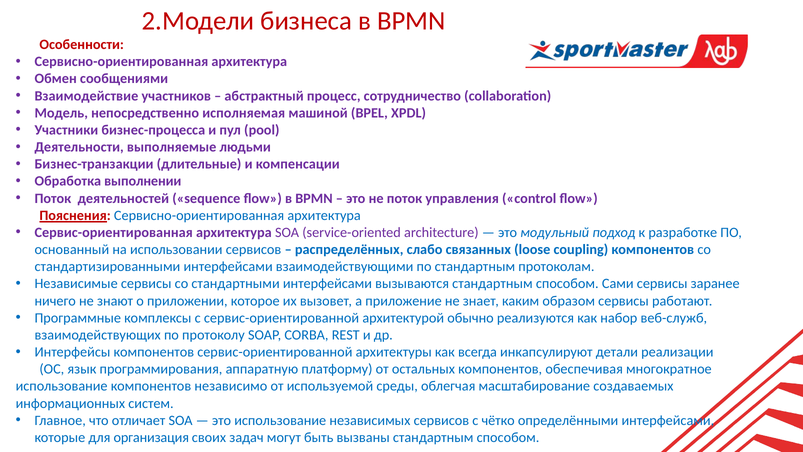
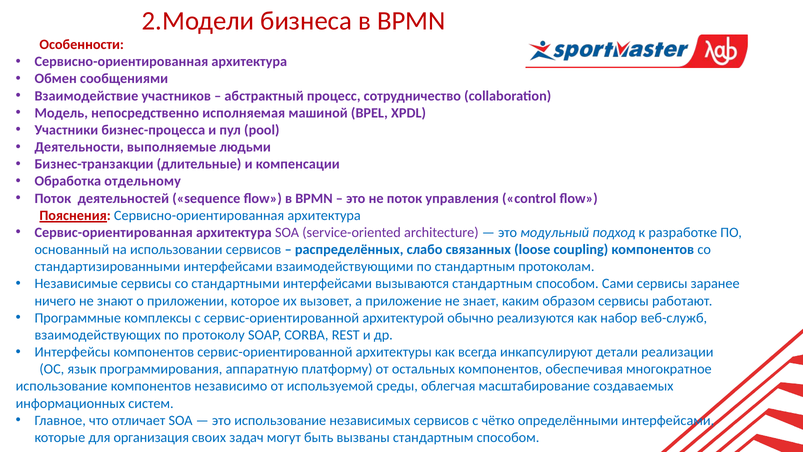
выполнении: выполнении -> отдельному
